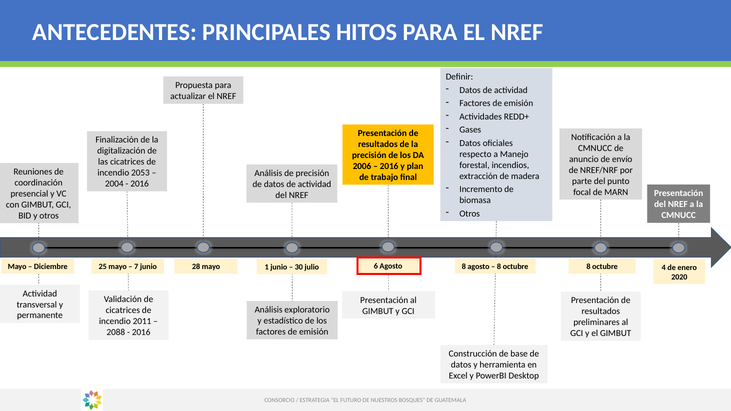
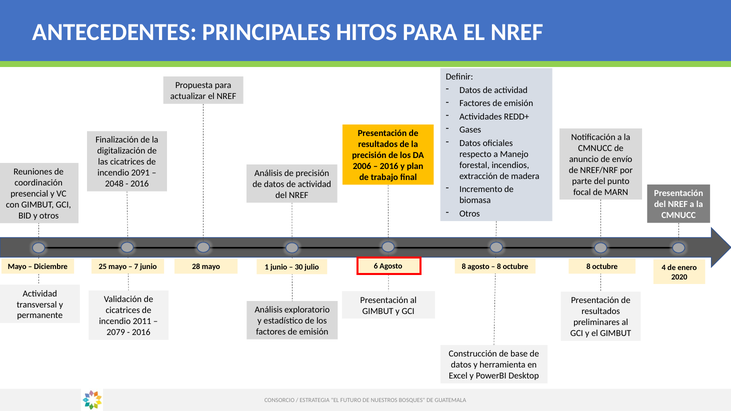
2053: 2053 -> 2091
2004: 2004 -> 2048
2088: 2088 -> 2079
